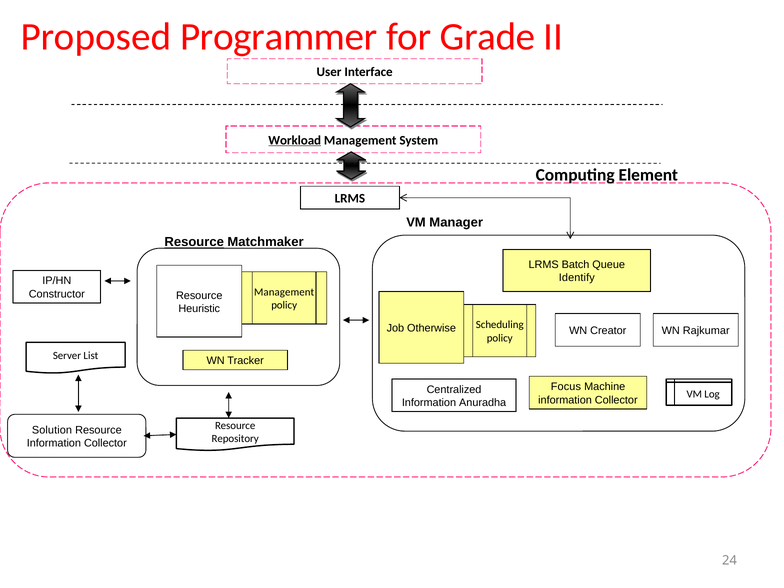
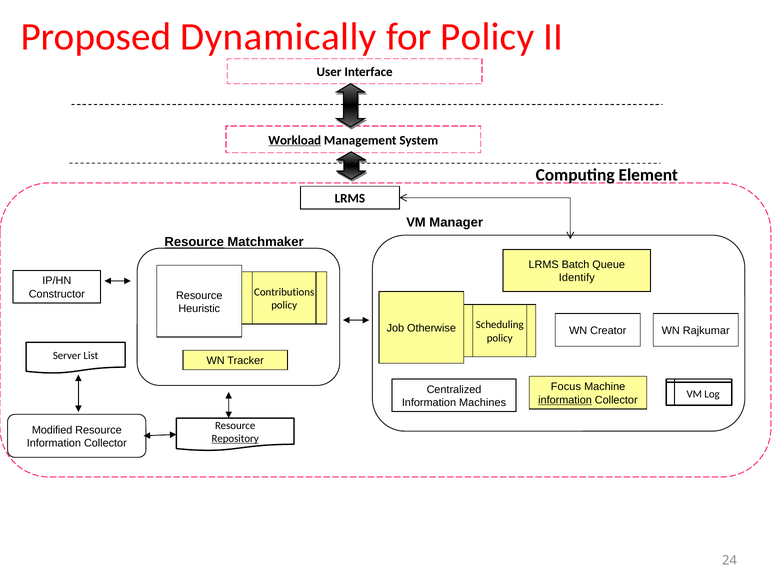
Programmer: Programmer -> Dynamically
for Grade: Grade -> Policy
Management at (284, 292): Management -> Contributions
information at (565, 400) underline: none -> present
Anuradha: Anuradha -> Machines
Solution: Solution -> Modified
Repository underline: none -> present
